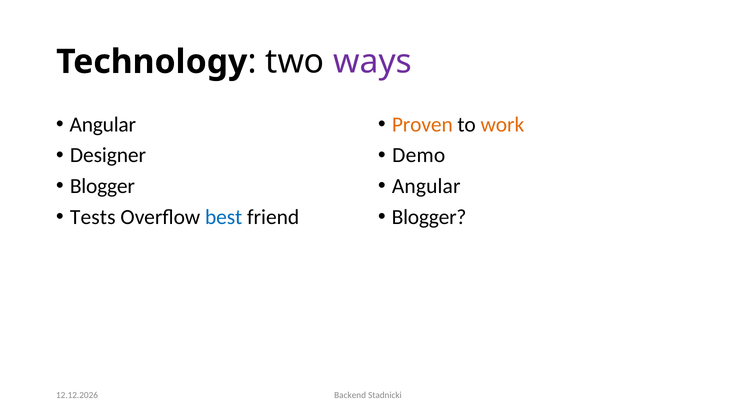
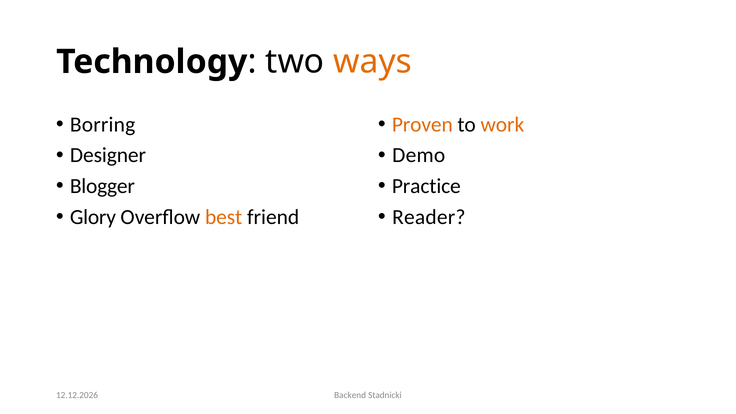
ways colour: purple -> orange
Angular at (103, 124): Angular -> Borring
Angular at (426, 186): Angular -> Practice
Tests: Tests -> Glory
best colour: blue -> orange
Blogger at (429, 217): Blogger -> Reader
